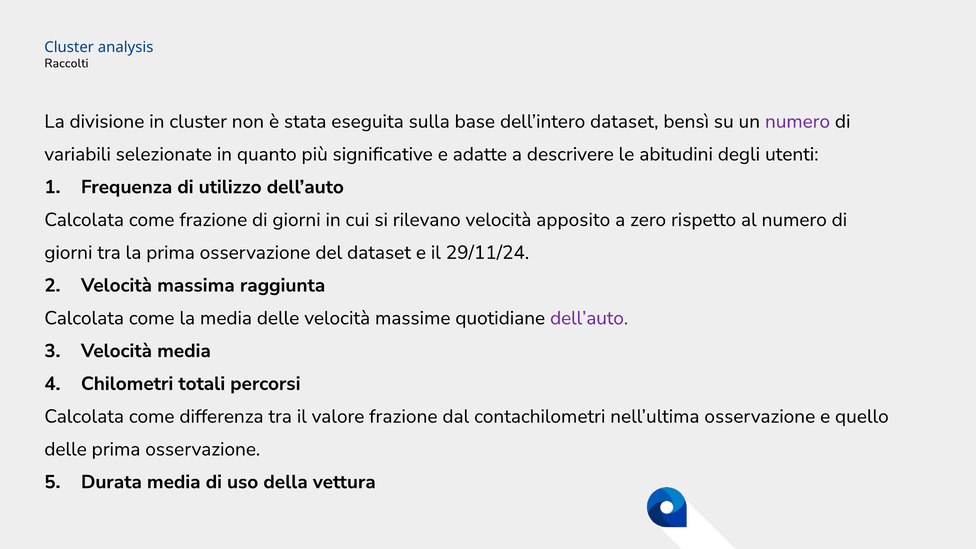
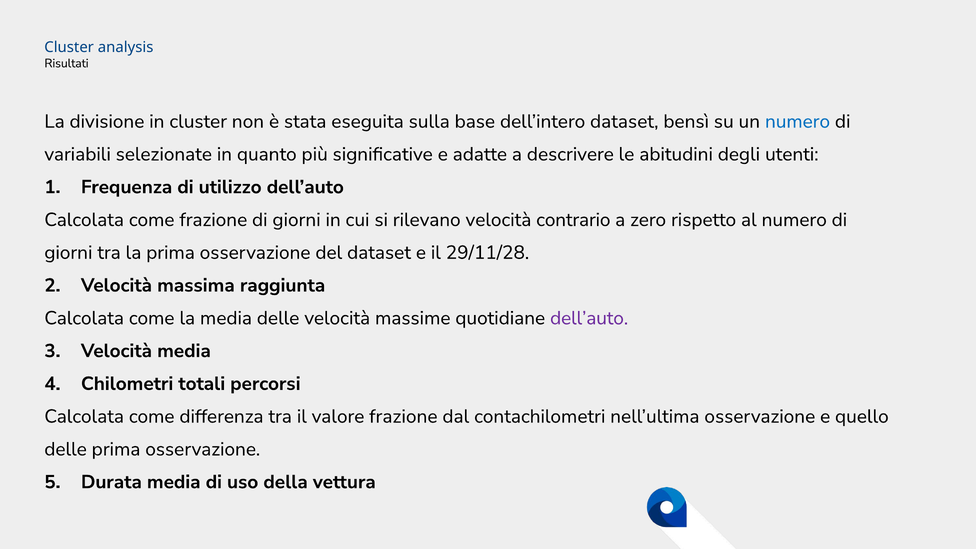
Raccolti: Raccolti -> Risultati
numero at (798, 121) colour: purple -> blue
apposito: apposito -> contrario
29/11/24: 29/11/24 -> 29/11/28
